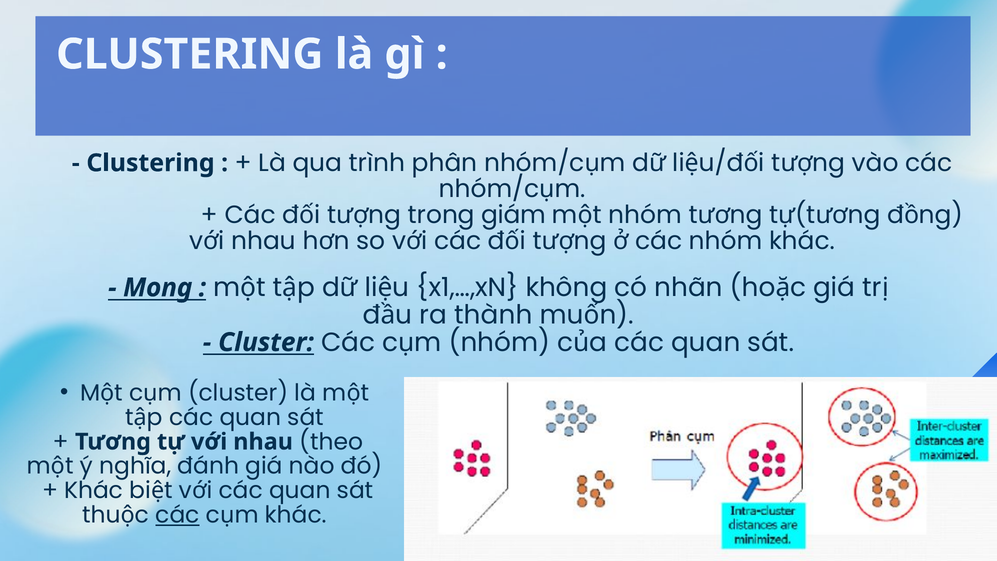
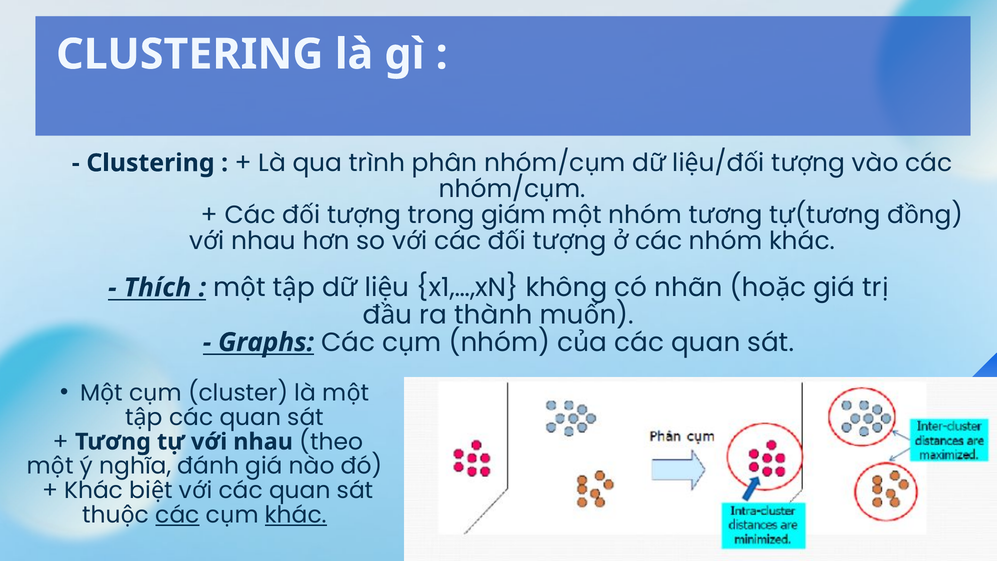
Mong: Mong -> Thích
Cluster at (266, 342): Cluster -> Graphs
khác at (296, 515) underline: none -> present
